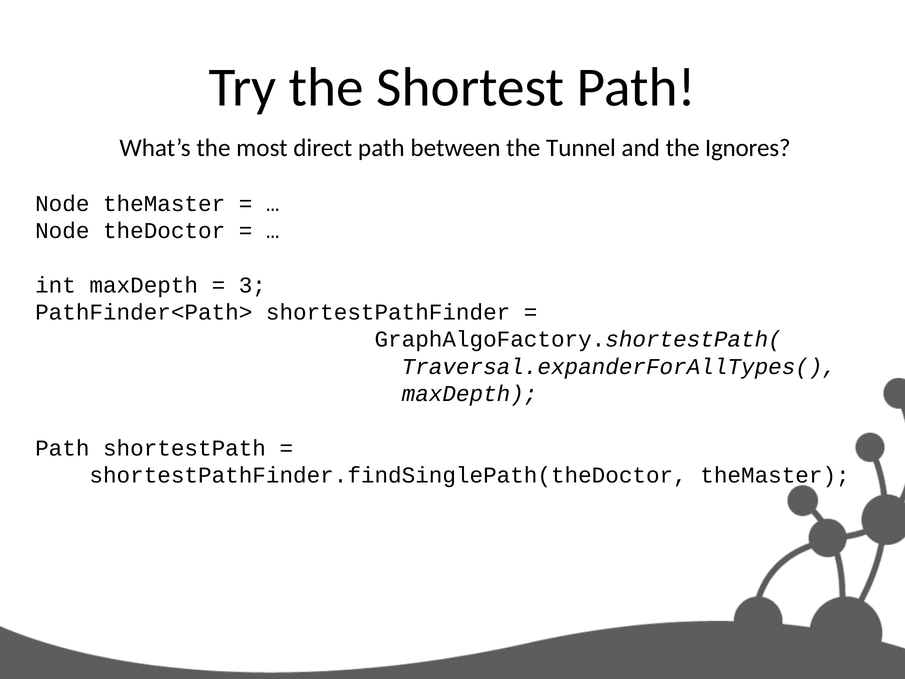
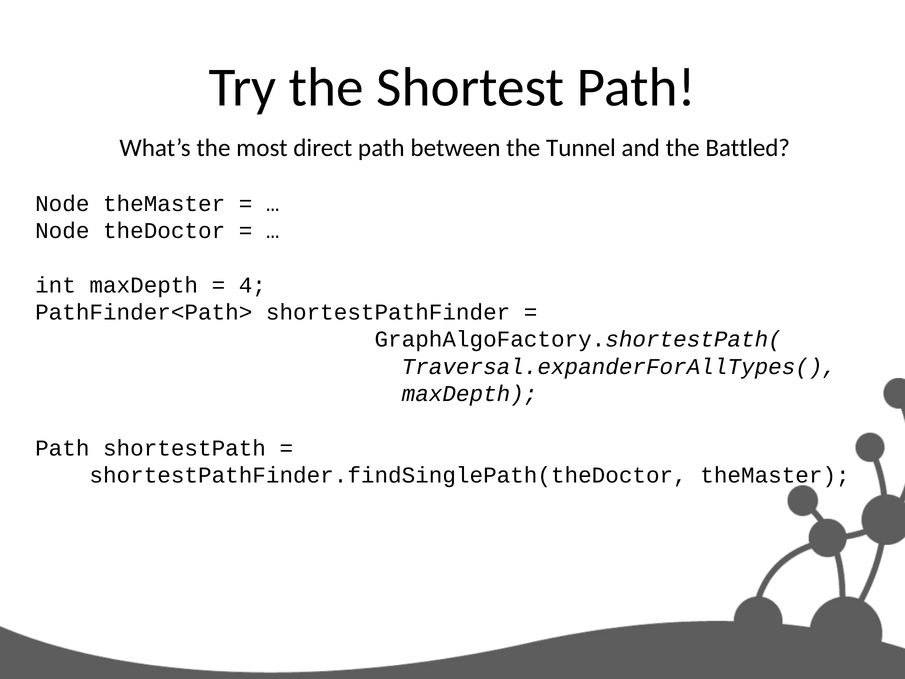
Ignores: Ignores -> Battled
3: 3 -> 4
